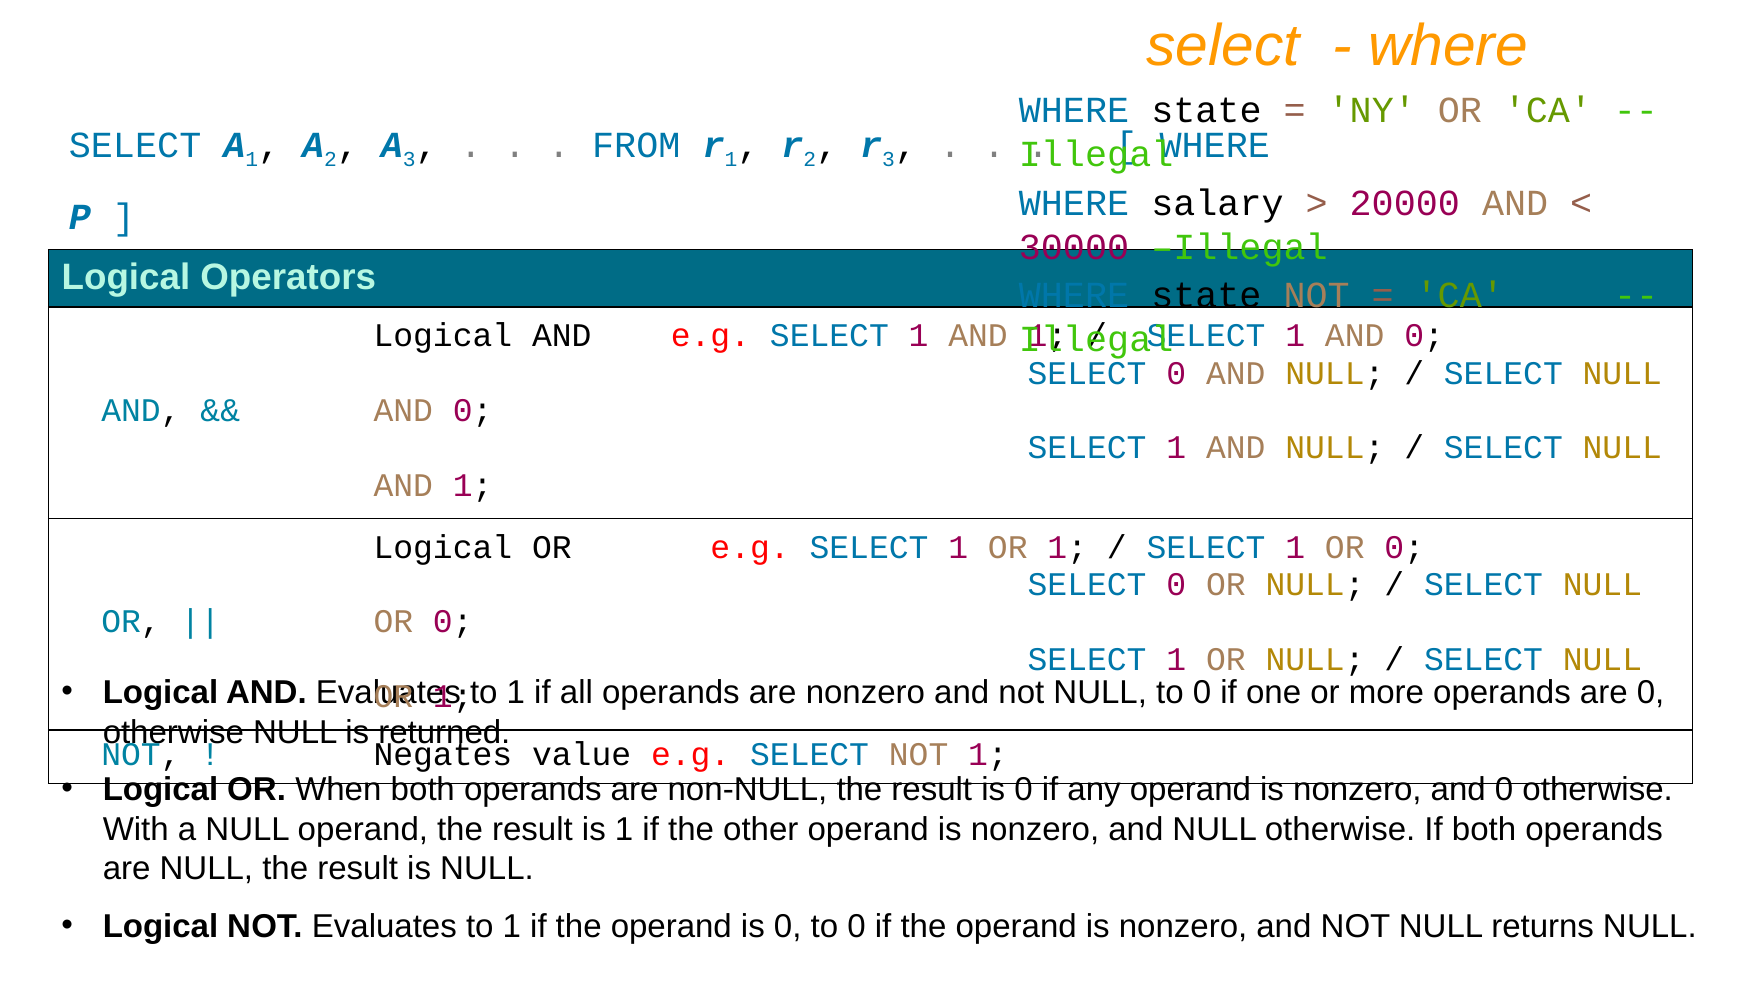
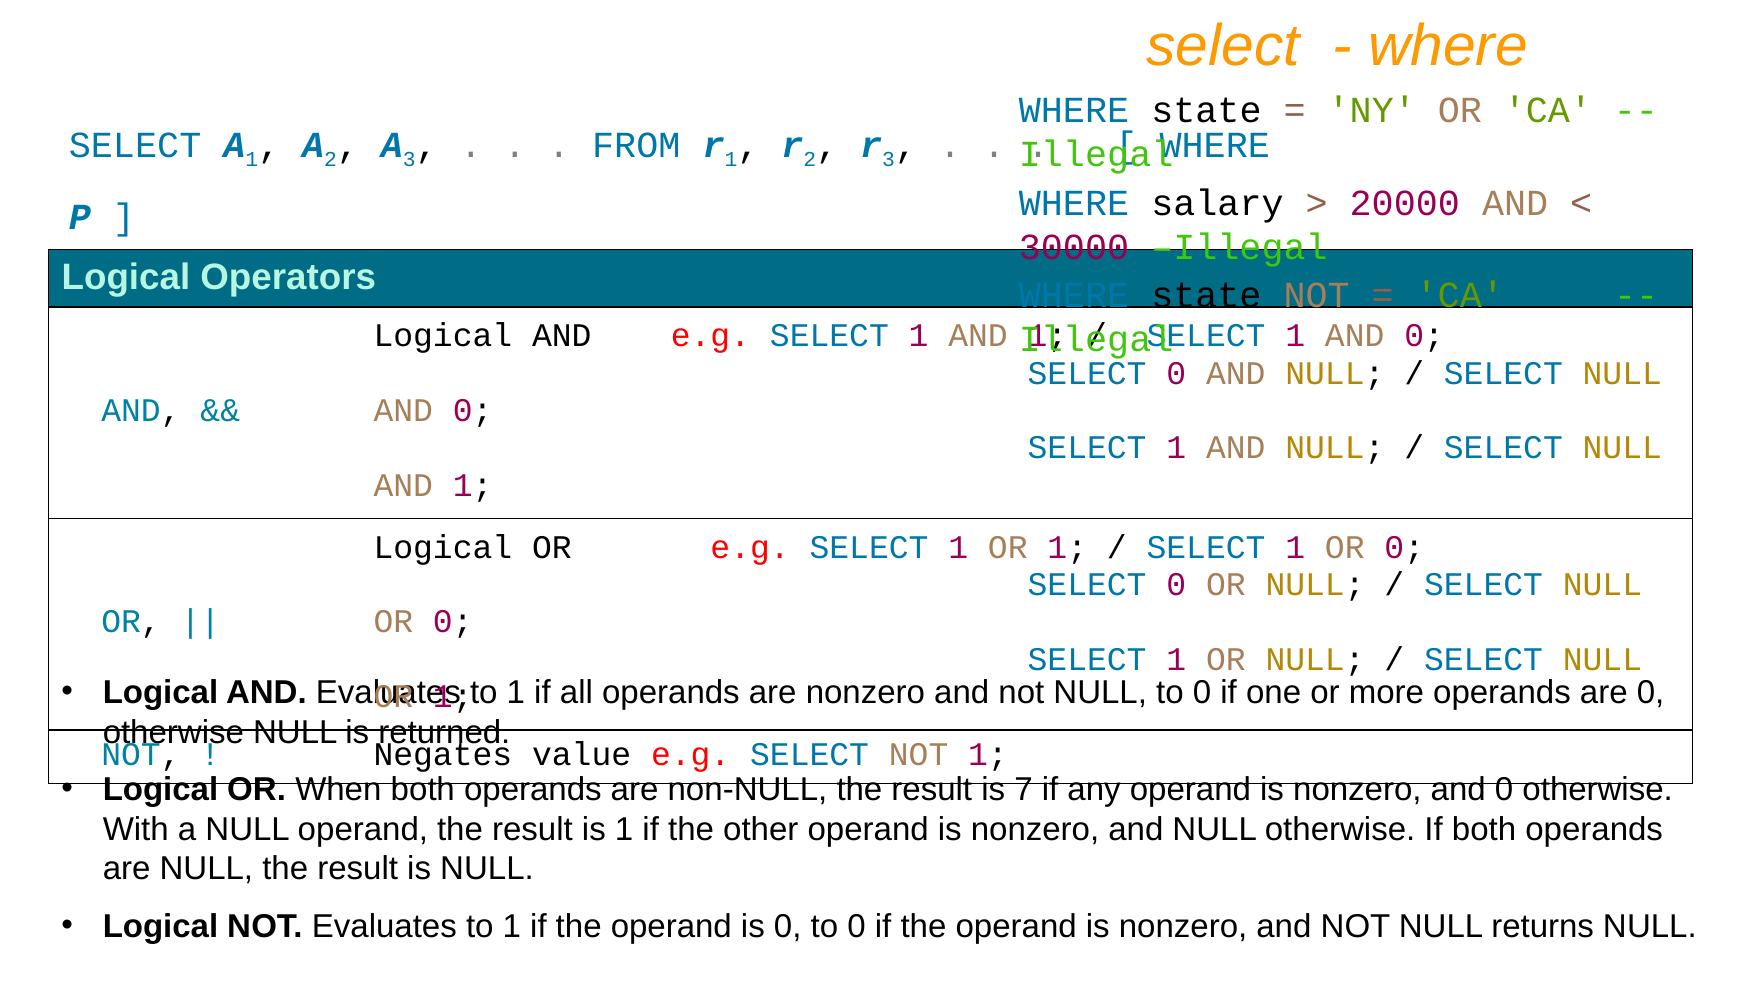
result is 0: 0 -> 7
